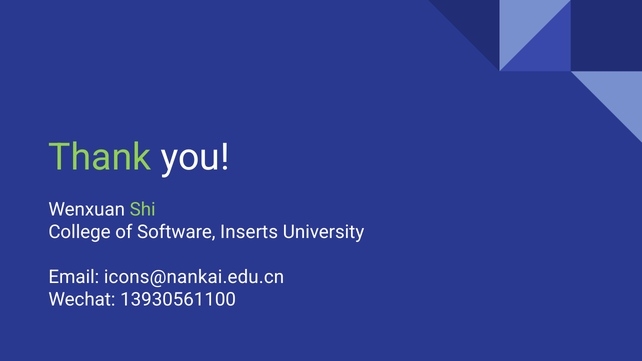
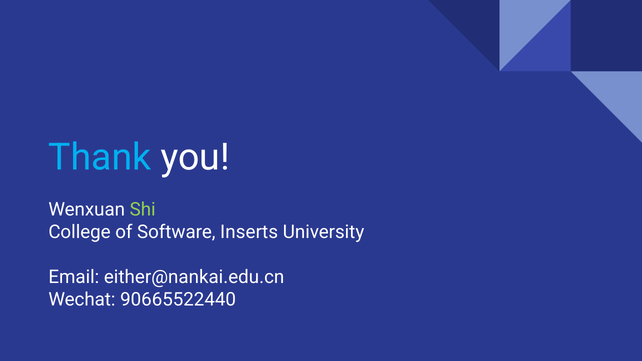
Thank colour: light green -> light blue
icons@nankai.edu.cn: icons@nankai.edu.cn -> either@nankai.edu.cn
13930561100: 13930561100 -> 90665522440
